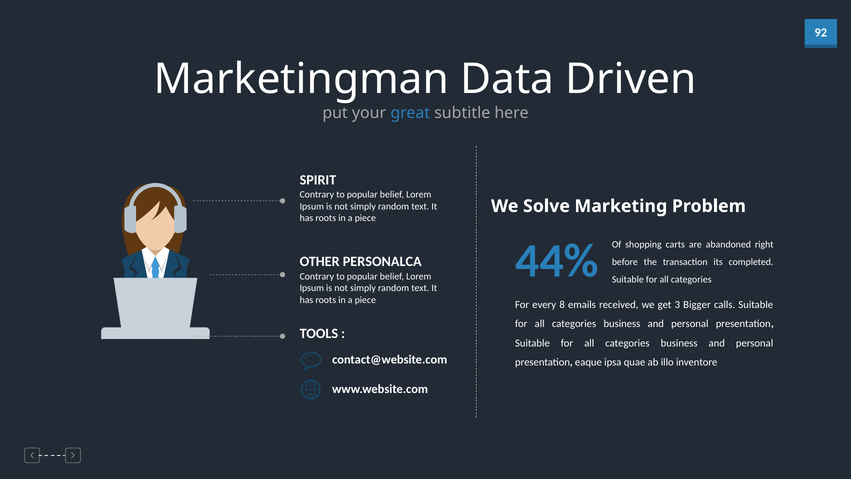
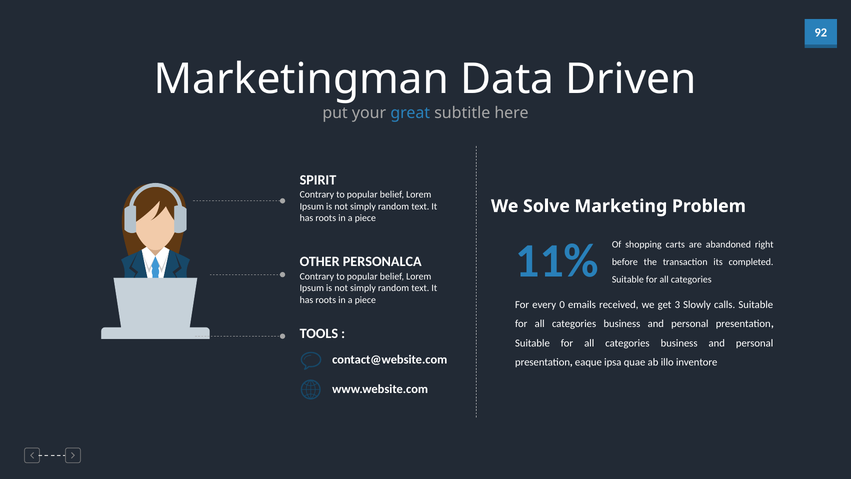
44%: 44% -> 11%
8: 8 -> 0
Bigger: Bigger -> Slowly
